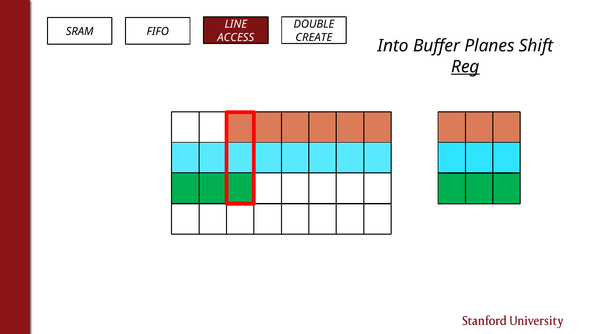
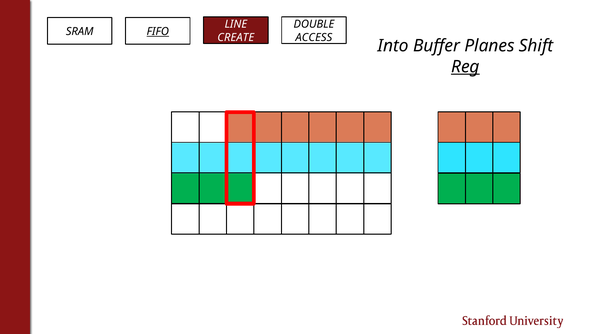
FIFO underline: none -> present
ACCESS: ACCESS -> CREATE
CREATE: CREATE -> ACCESS
